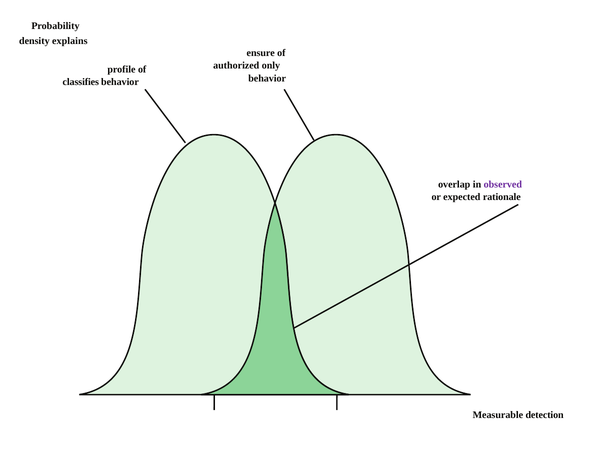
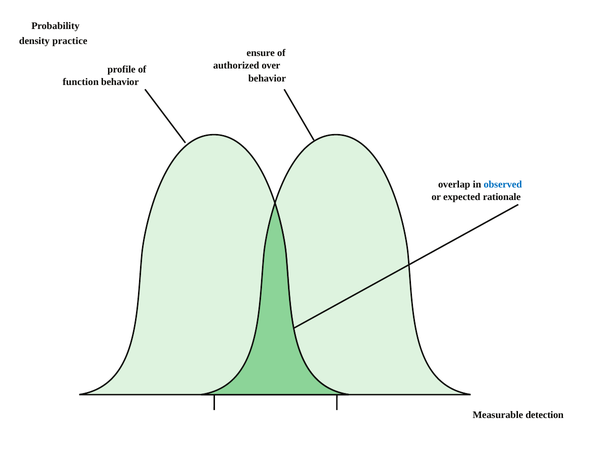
explains: explains -> practice
only: only -> over
classifies: classifies -> function
observed colour: purple -> blue
